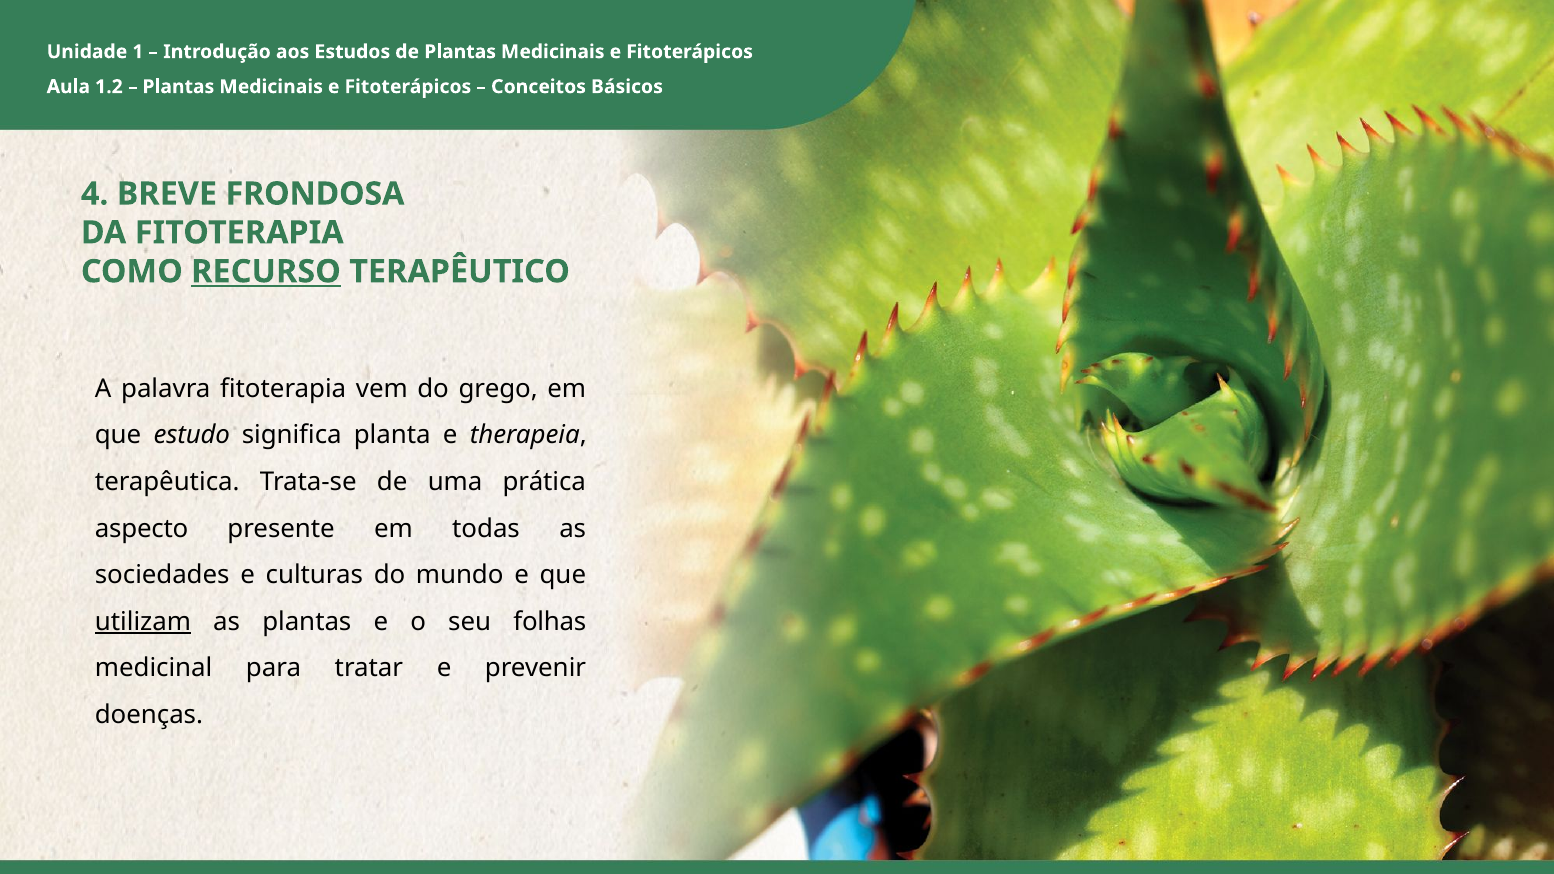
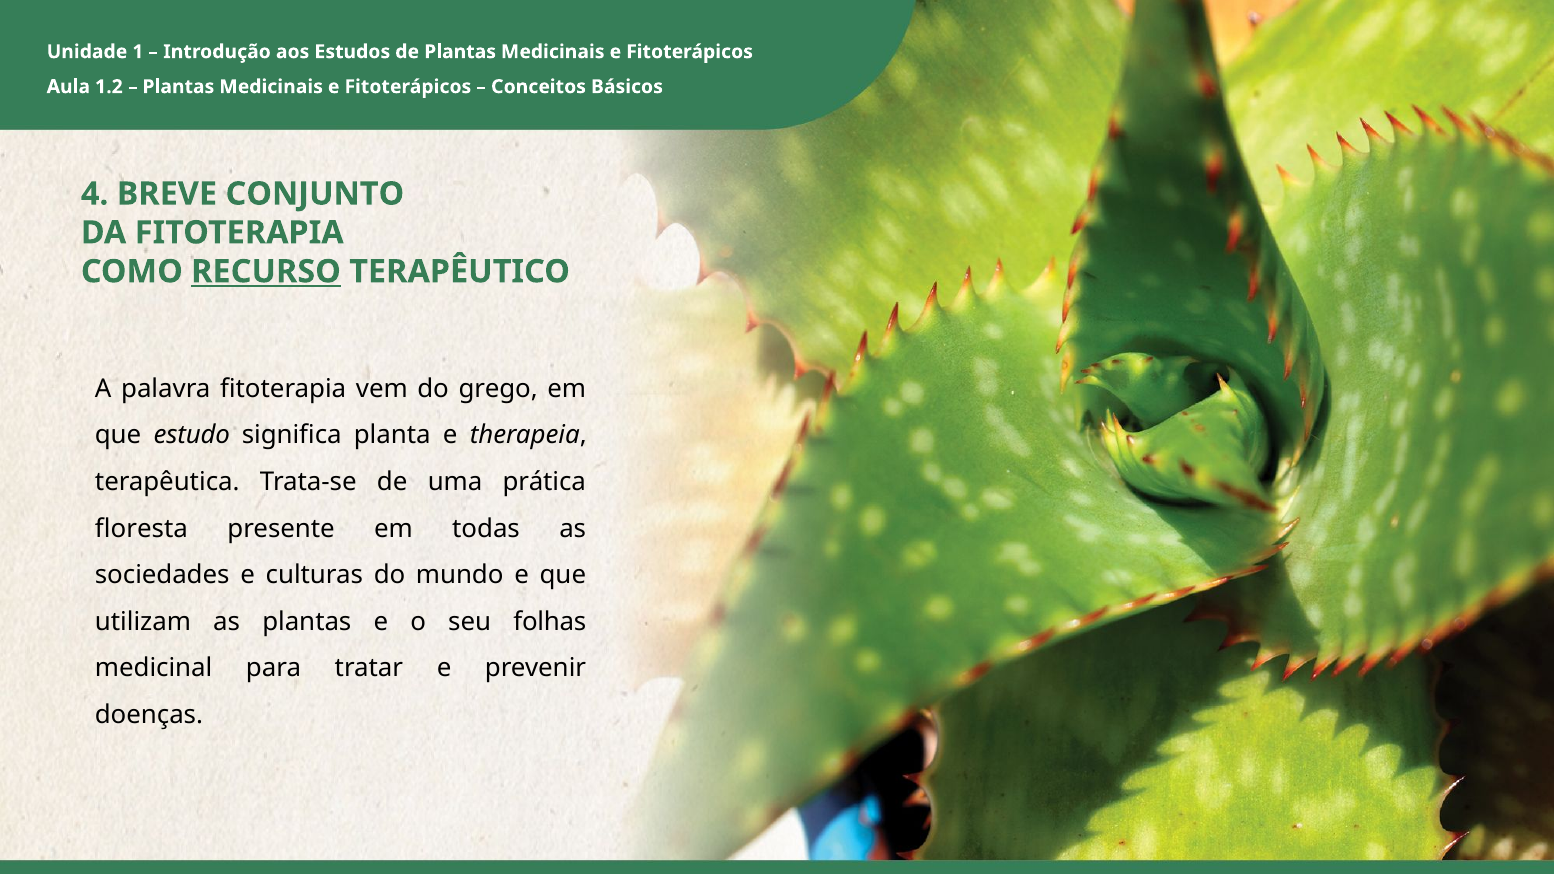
FRONDOSA: FRONDOSA -> CONJUNTO
aspecto: aspecto -> floresta
utilizam underline: present -> none
